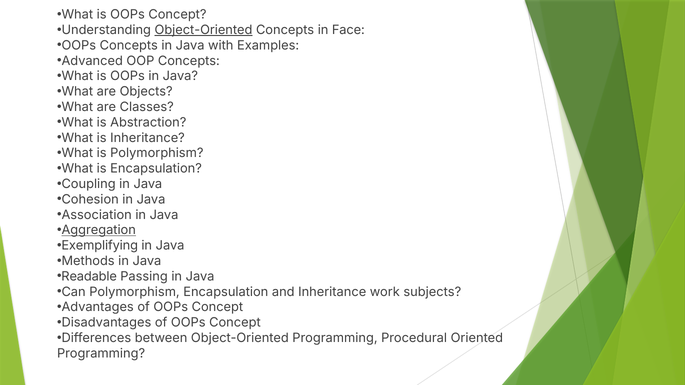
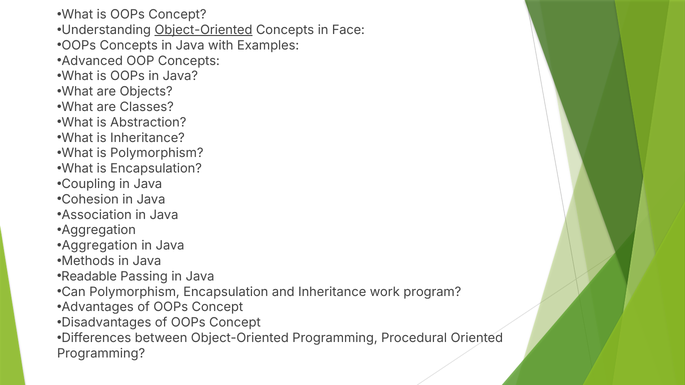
Aggregation at (99, 230) underline: present -> none
Exemplifying at (100, 246): Exemplifying -> Aggregation
subjects: subjects -> program
